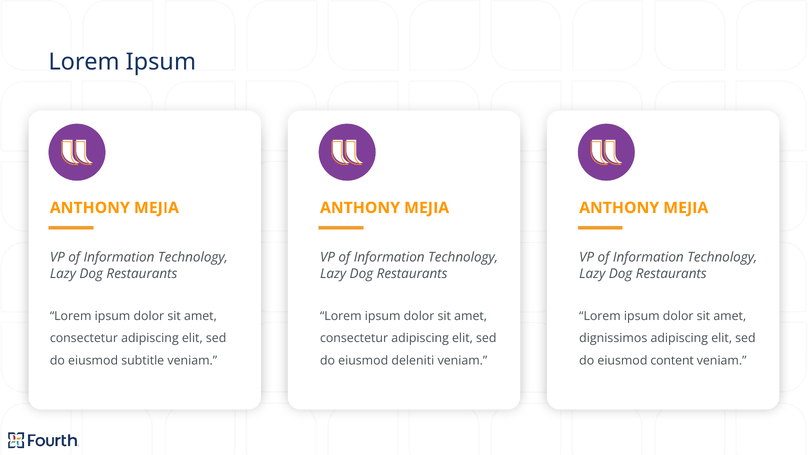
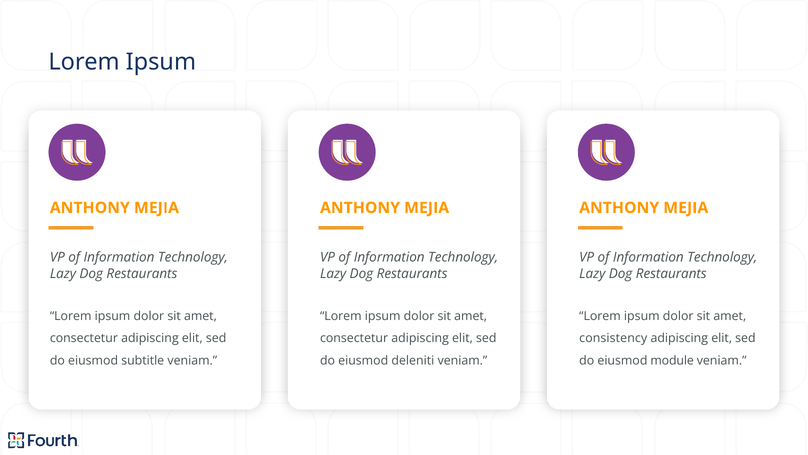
dignissimos: dignissimos -> consistency
content: content -> module
